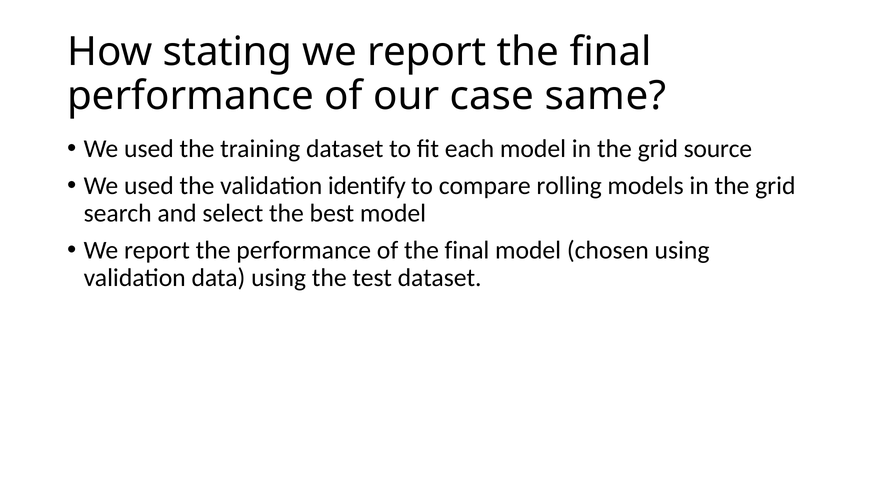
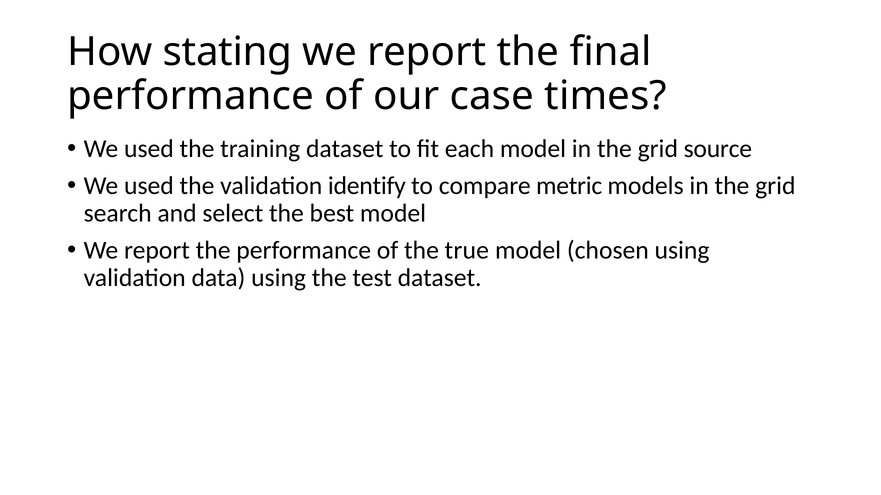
same: same -> times
rolling: rolling -> metric
of the final: final -> true
